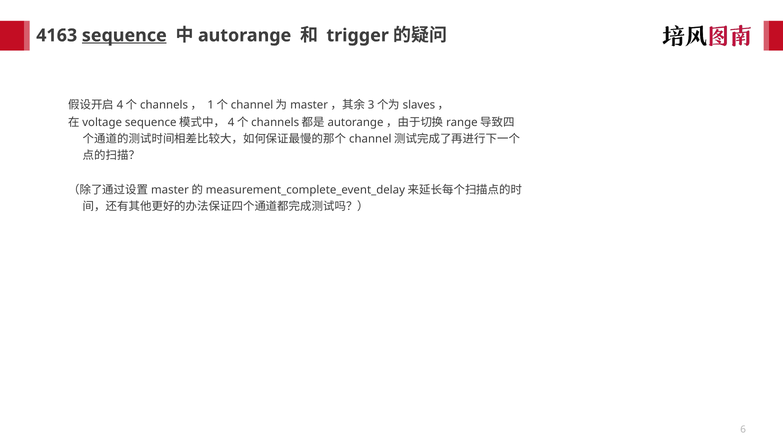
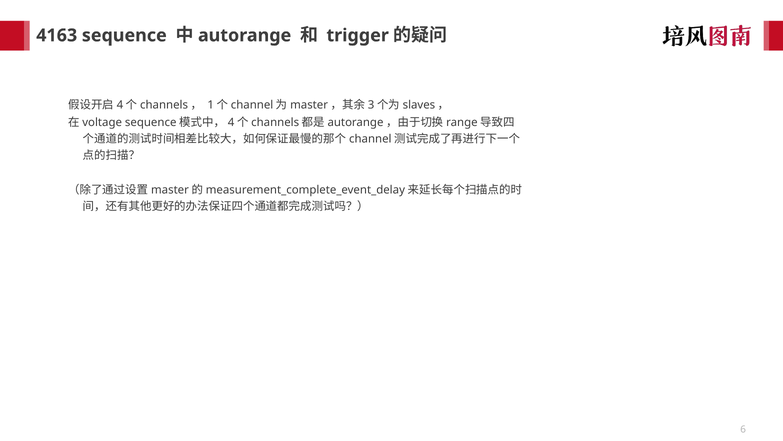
sequence underline: present -> none
